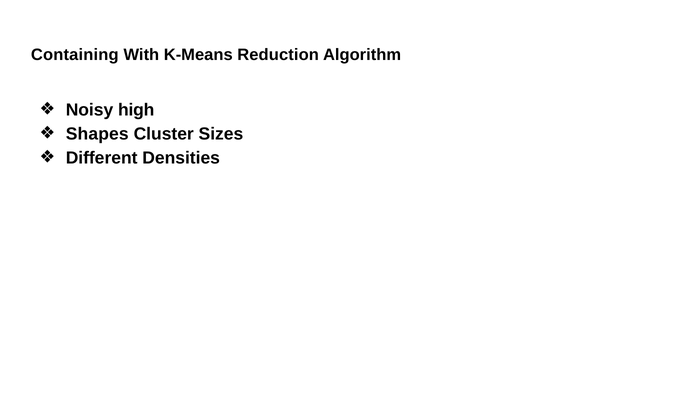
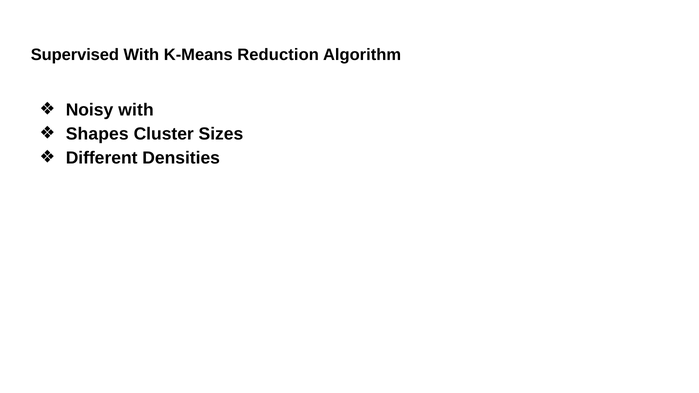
Containing: Containing -> Supervised
Noisy high: high -> with
